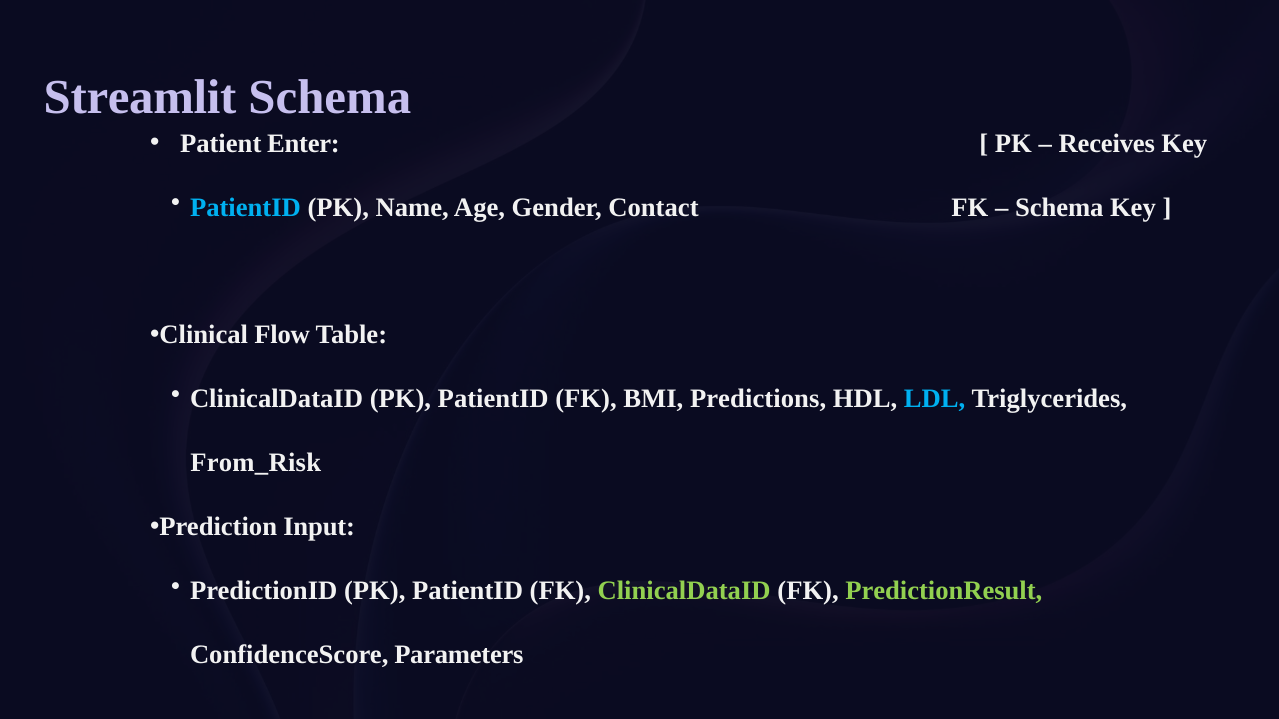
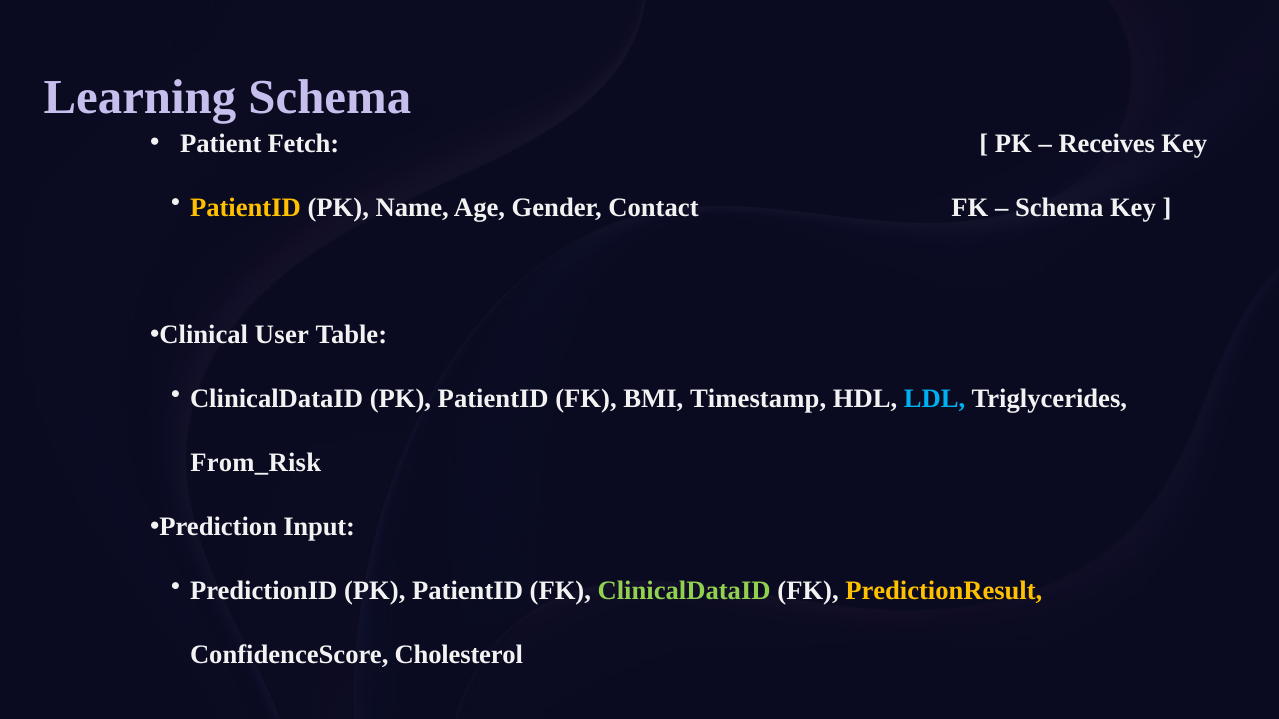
Streamlit: Streamlit -> Learning
Enter: Enter -> Fetch
PatientID at (245, 207) colour: light blue -> yellow
Flow: Flow -> User
Predictions: Predictions -> Timestamp
PredictionResult colour: light green -> yellow
Parameters: Parameters -> Cholesterol
